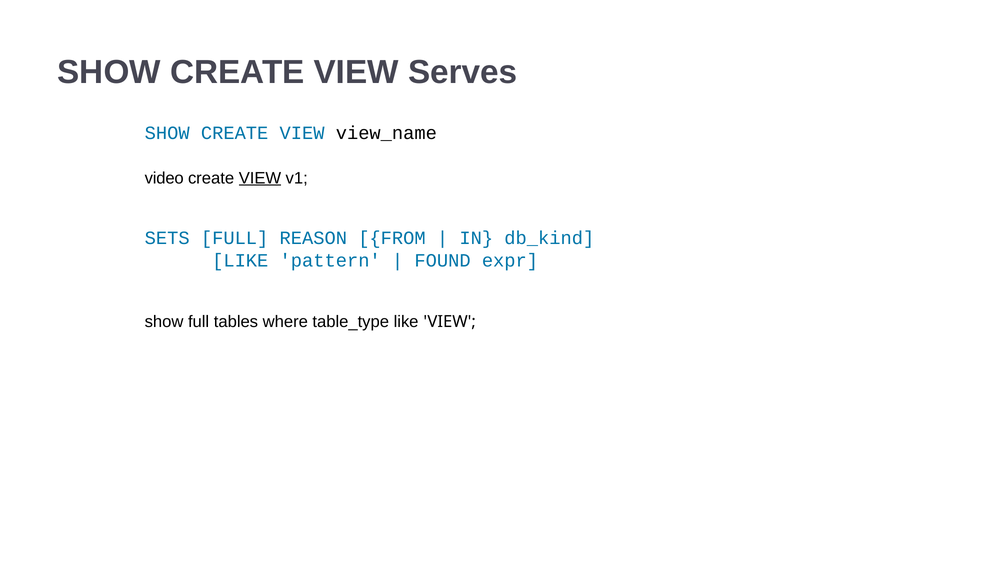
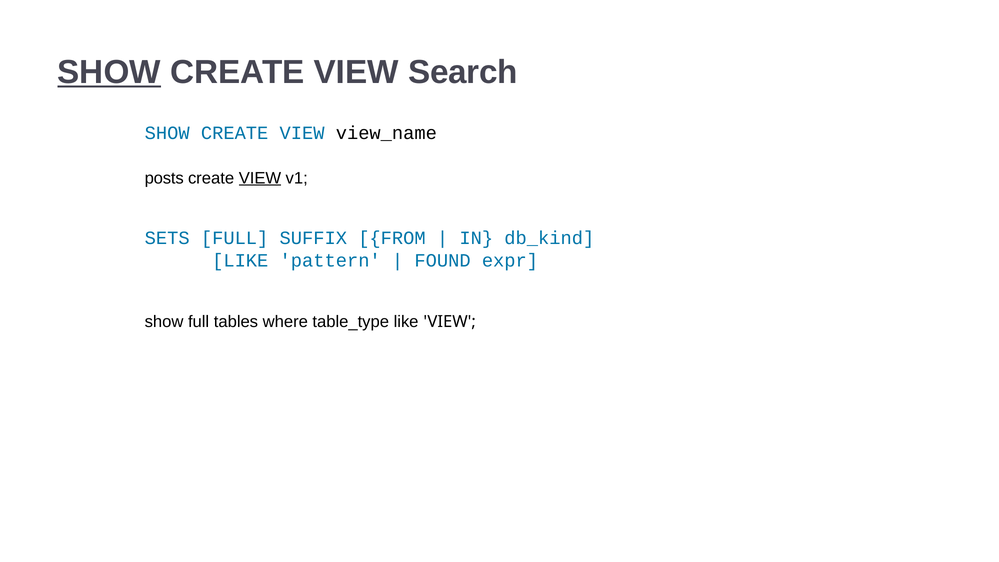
SHOW at (109, 72) underline: none -> present
Serves: Serves -> Search
video: video -> posts
REASON: REASON -> SUFFIX
